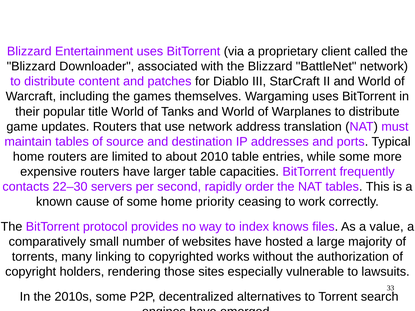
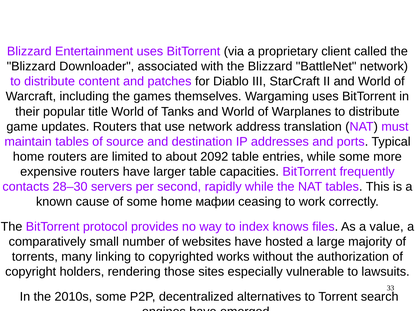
2010: 2010 -> 2092
22–30: 22–30 -> 28–30
rapidly order: order -> while
priority: priority -> мафии
